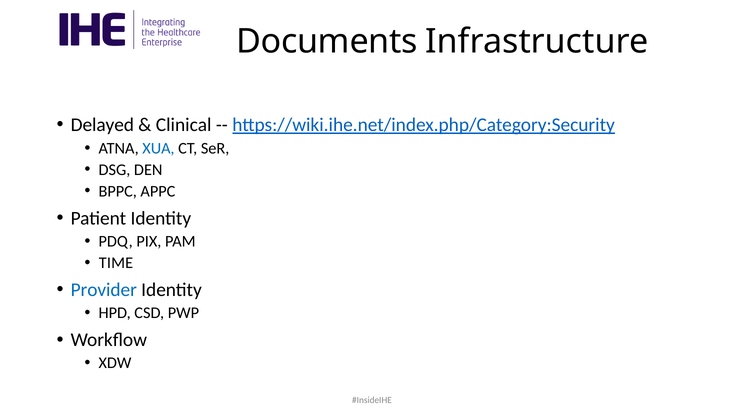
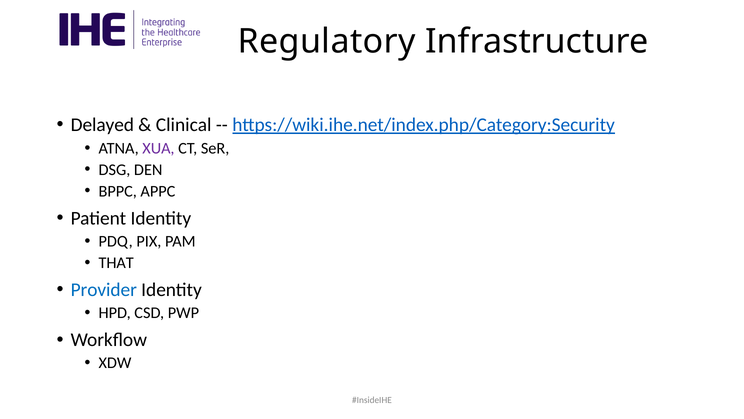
Documents: Documents -> Regulatory
XUA colour: blue -> purple
TIME: TIME -> THAT
